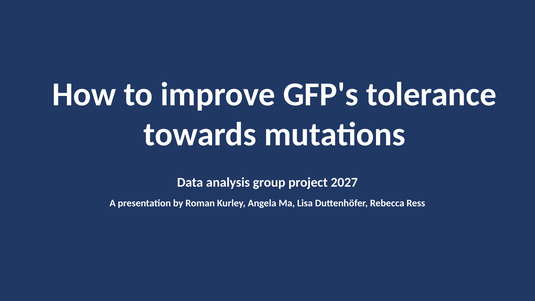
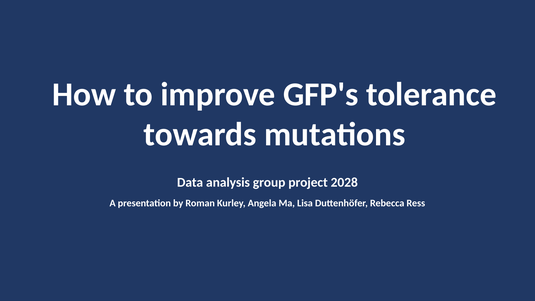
2027: 2027 -> 2028
